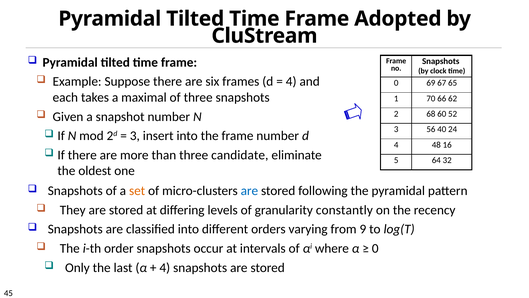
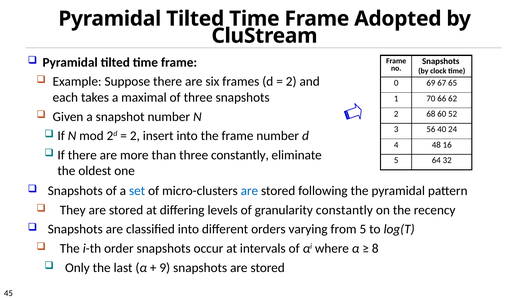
4 at (291, 81): 4 -> 2
3 at (135, 136): 3 -> 2
three candidate: candidate -> constantly
set colour: orange -> blue
from 9: 9 -> 5
0 at (375, 248): 0 -> 8
4 at (165, 267): 4 -> 9
